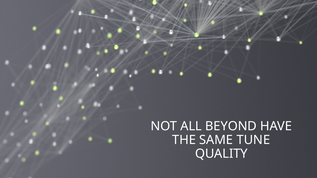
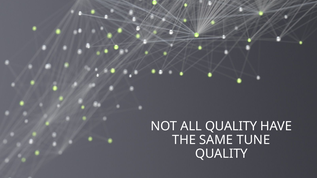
ALL BEYOND: BEYOND -> QUALITY
